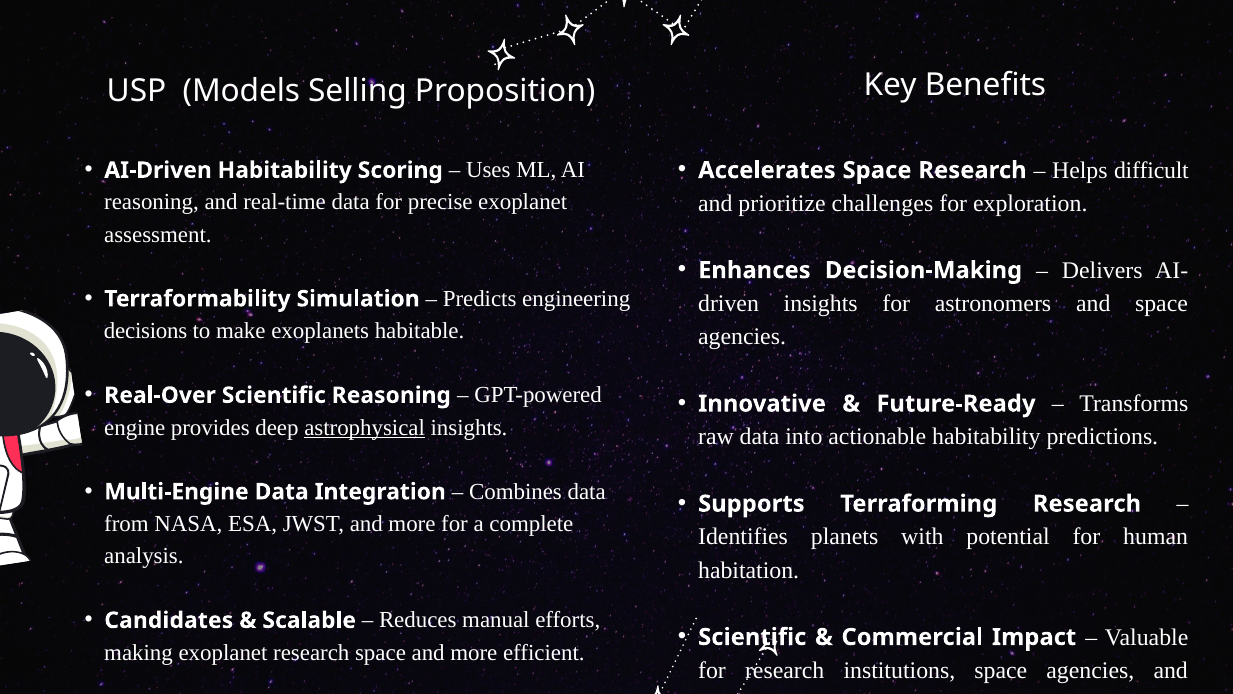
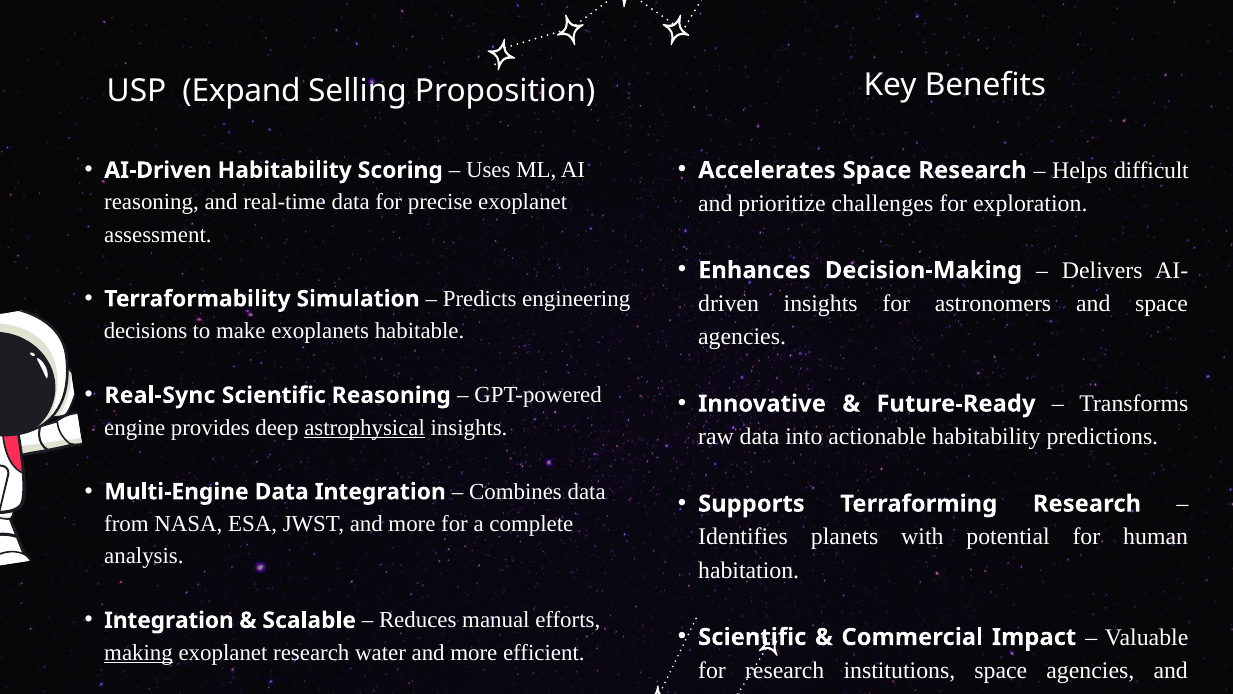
Models: Models -> Expand
Real-Over: Real-Over -> Real-Sync
Candidates at (169, 620): Candidates -> Integration
making underline: none -> present
research space: space -> water
